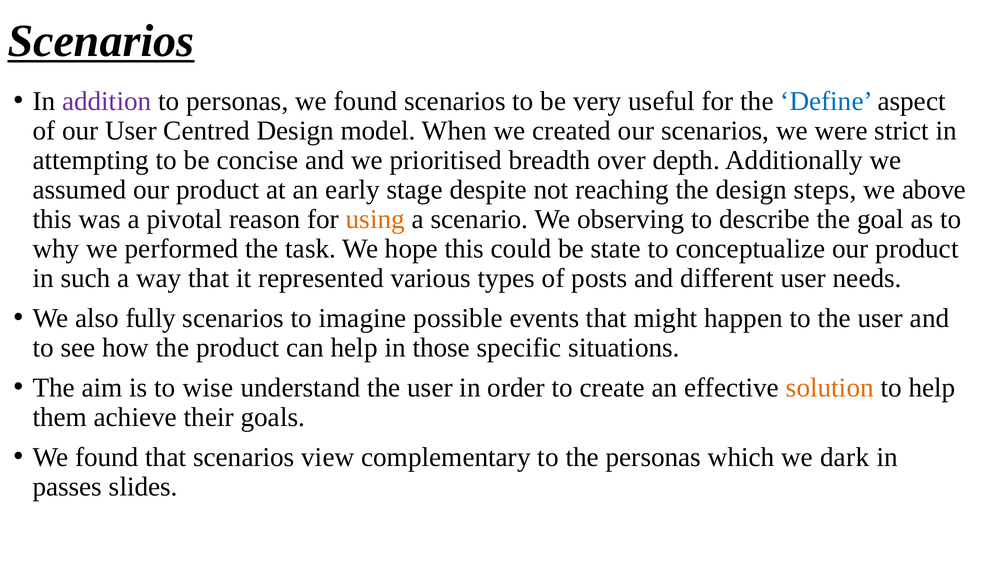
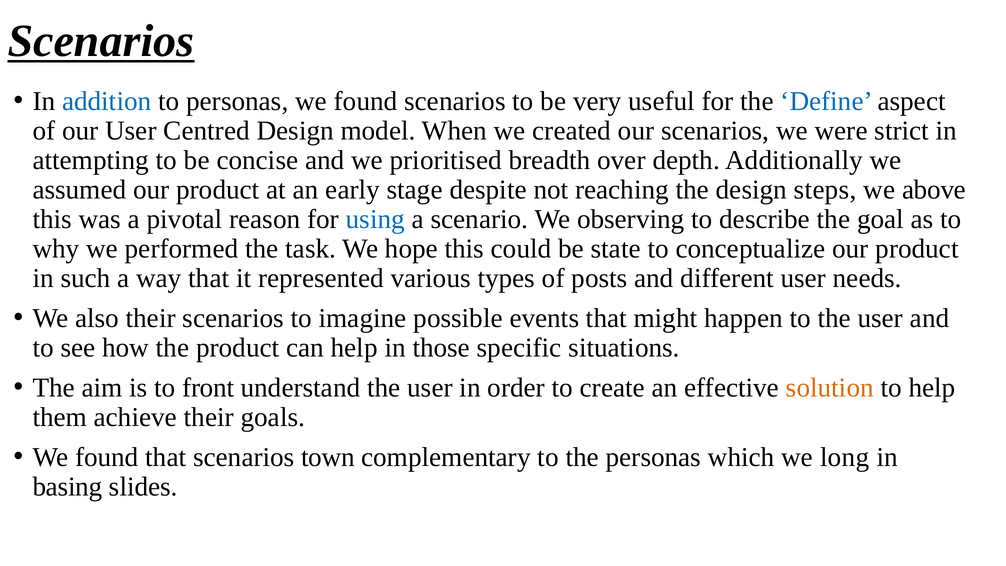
addition colour: purple -> blue
using colour: orange -> blue
also fully: fully -> their
wise: wise -> front
view: view -> town
dark: dark -> long
passes: passes -> basing
